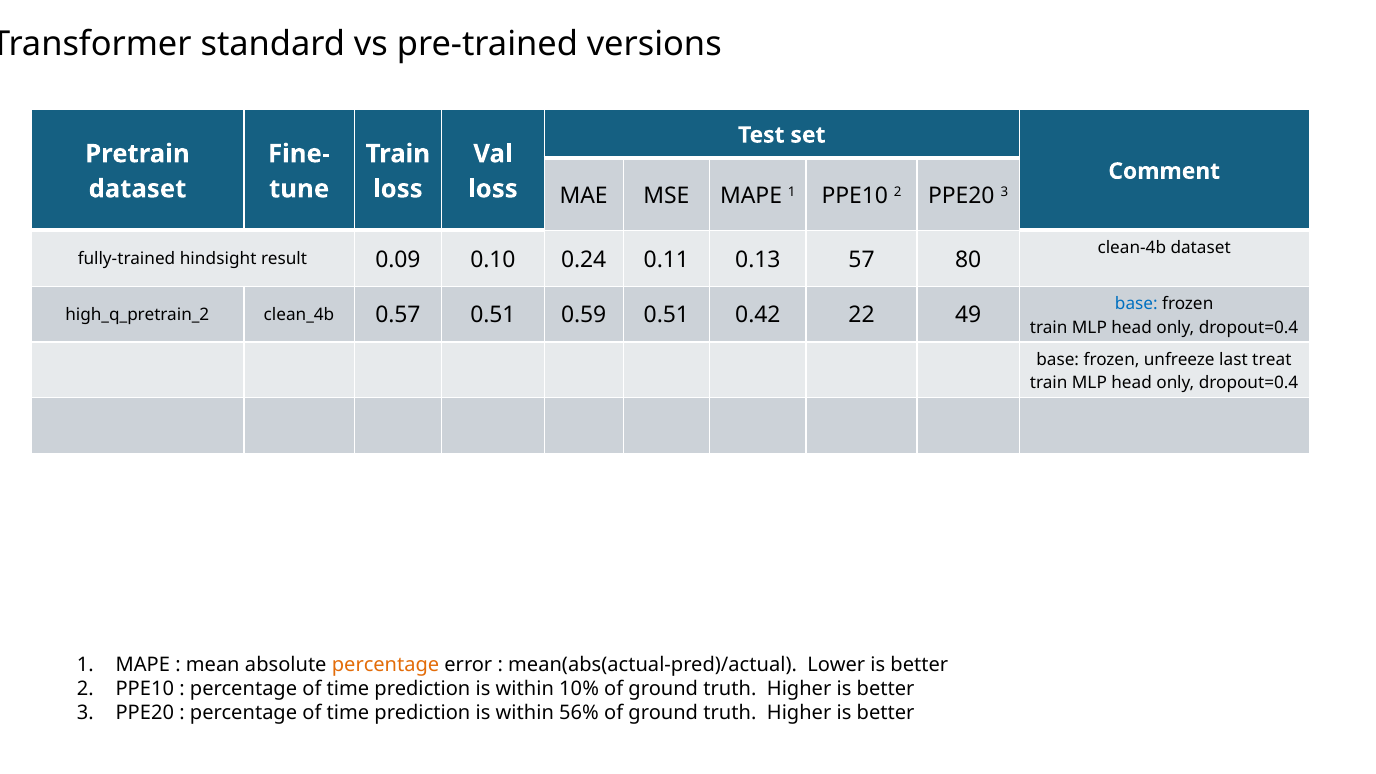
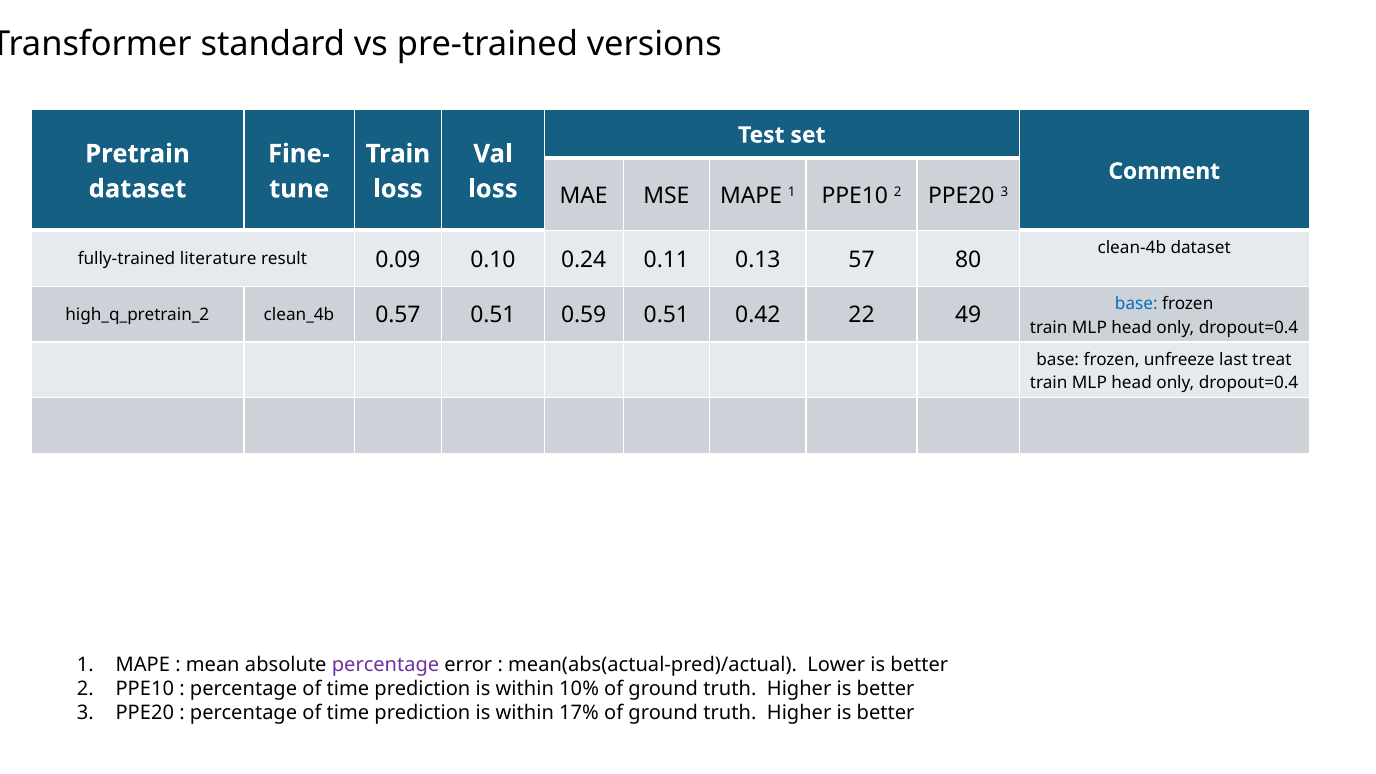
hindsight: hindsight -> literature
percentage at (386, 664) colour: orange -> purple
56%: 56% -> 17%
